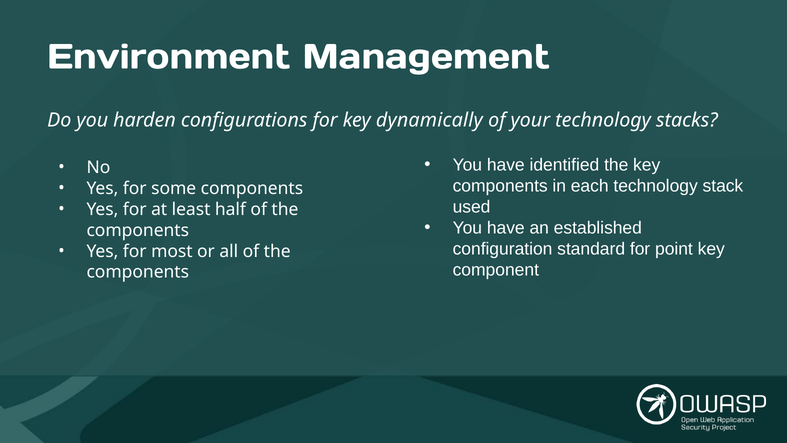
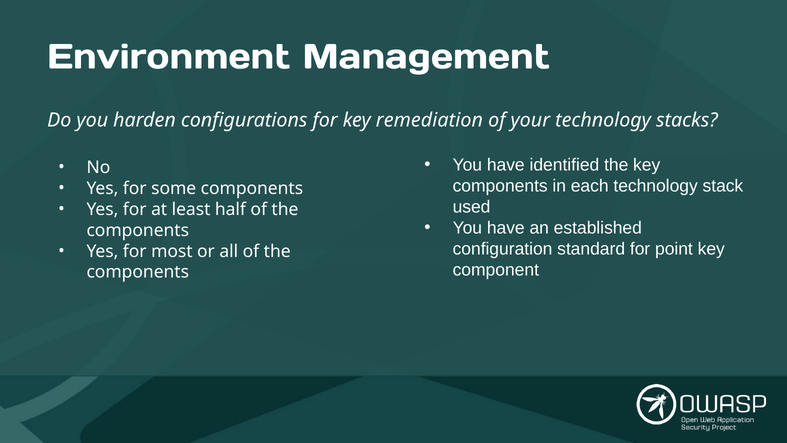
dynamically: dynamically -> remediation
